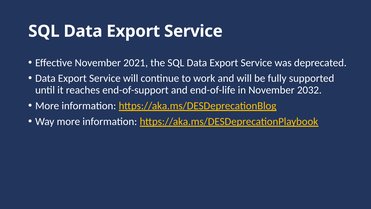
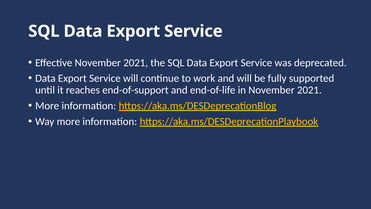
in November 2032: 2032 -> 2021
